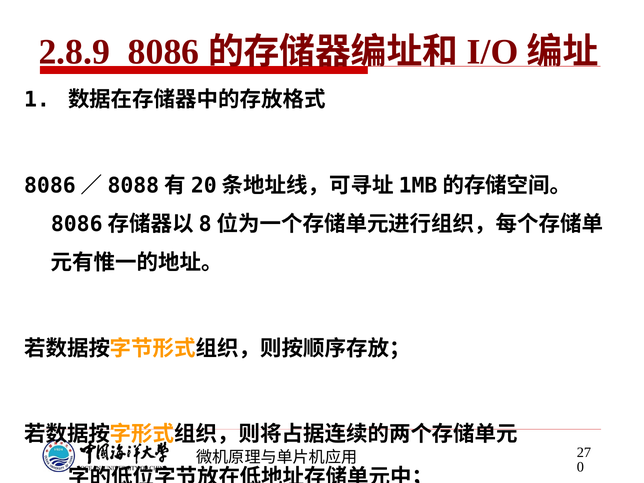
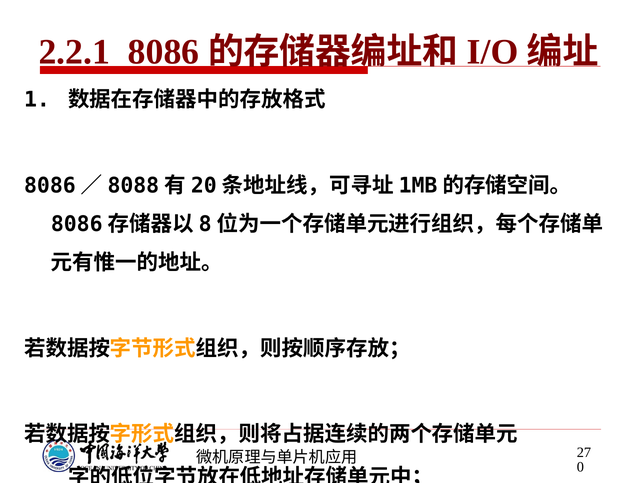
2.8.9: 2.8.9 -> 2.2.1
